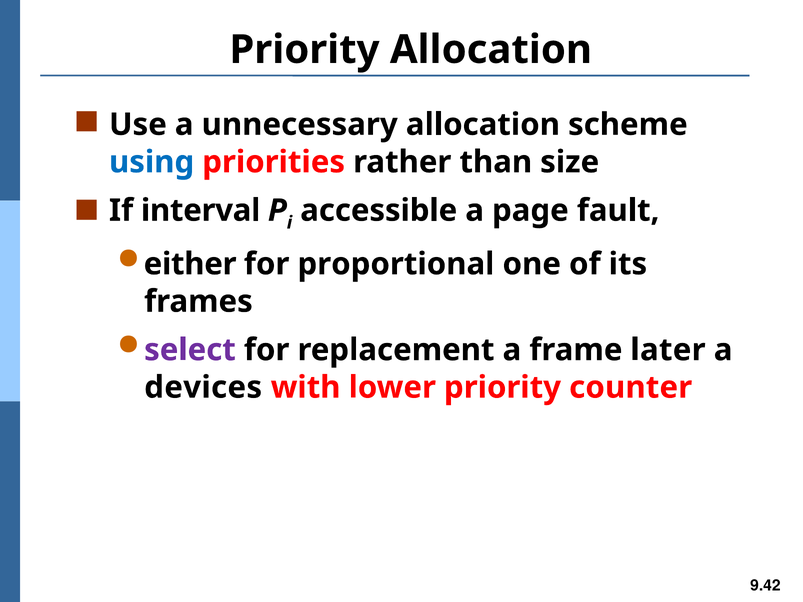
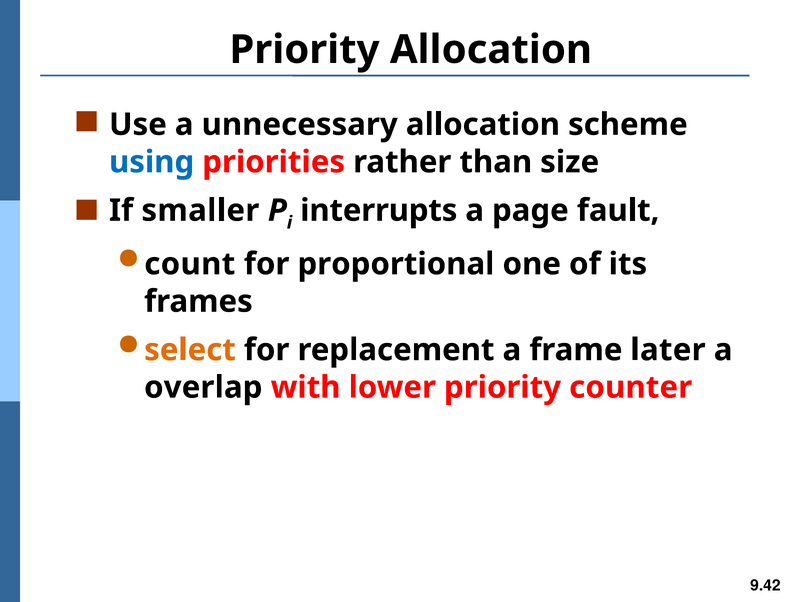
interval: interval -> smaller
accessible: accessible -> interrupts
either: either -> count
select colour: purple -> orange
devices: devices -> overlap
